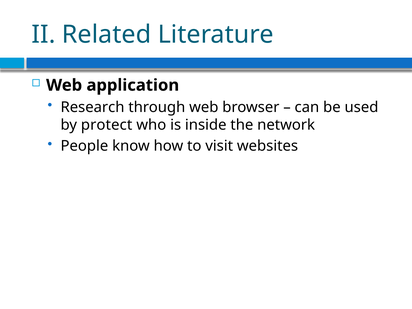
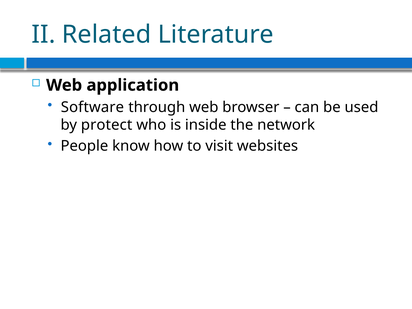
Research: Research -> Software
